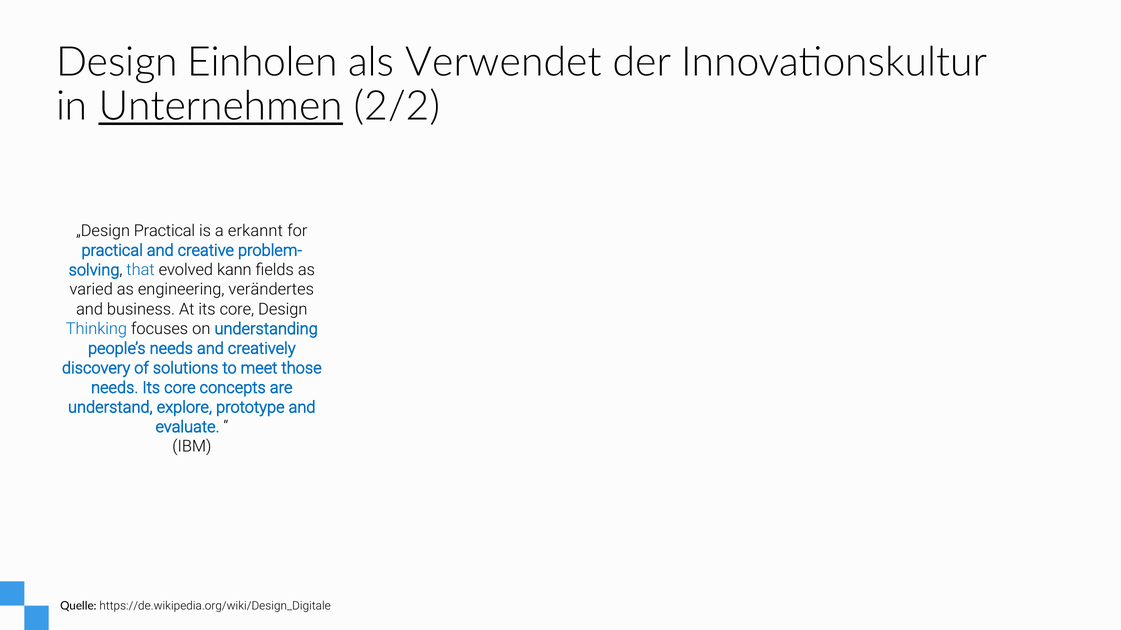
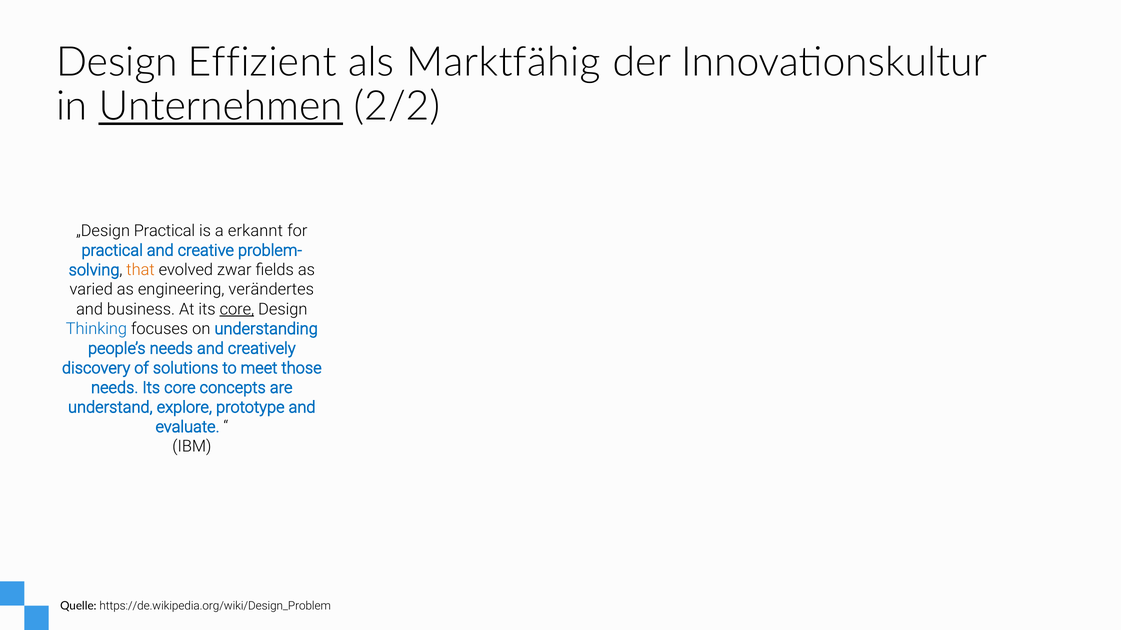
Einholen: Einholen -> Effizient
Verwendet: Verwendet -> Marktfähig
that colour: blue -> orange
kann: kann -> zwar
core at (237, 309) underline: none -> present
https://de.wikipedia.org/wiki/Design_Digitale: https://de.wikipedia.org/wiki/Design_Digitale -> https://de.wikipedia.org/wiki/Design_Problem
